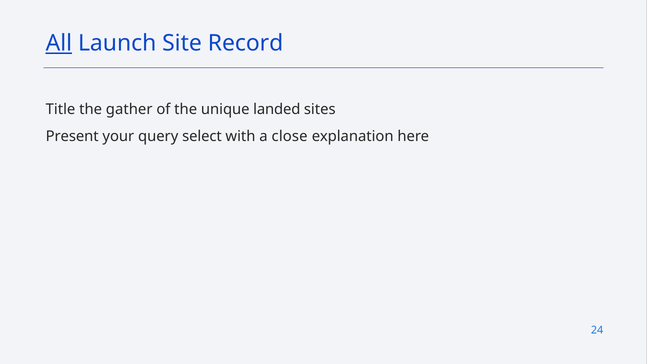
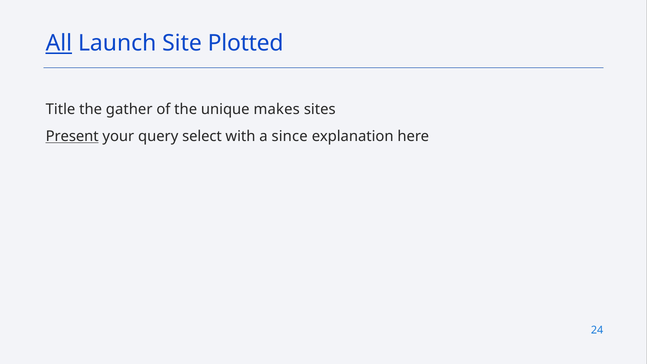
Record: Record -> Plotted
landed: landed -> makes
Present underline: none -> present
close: close -> since
